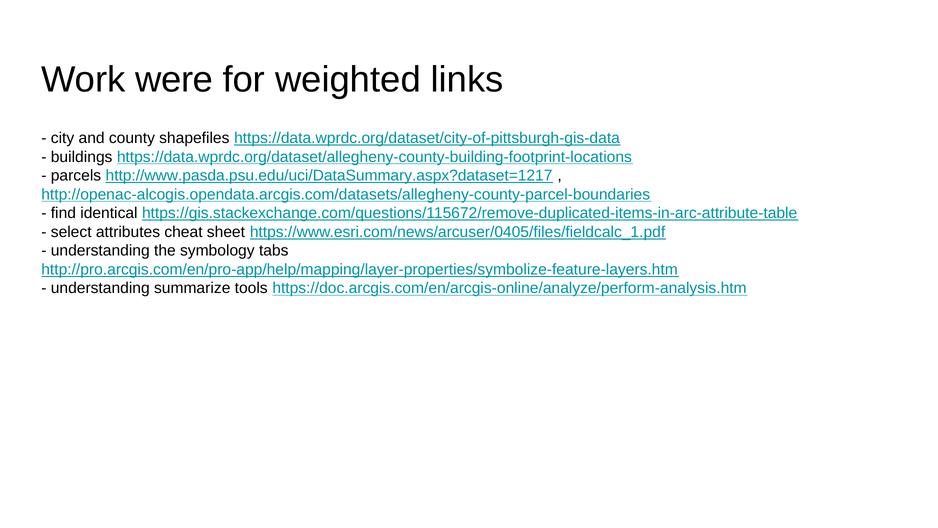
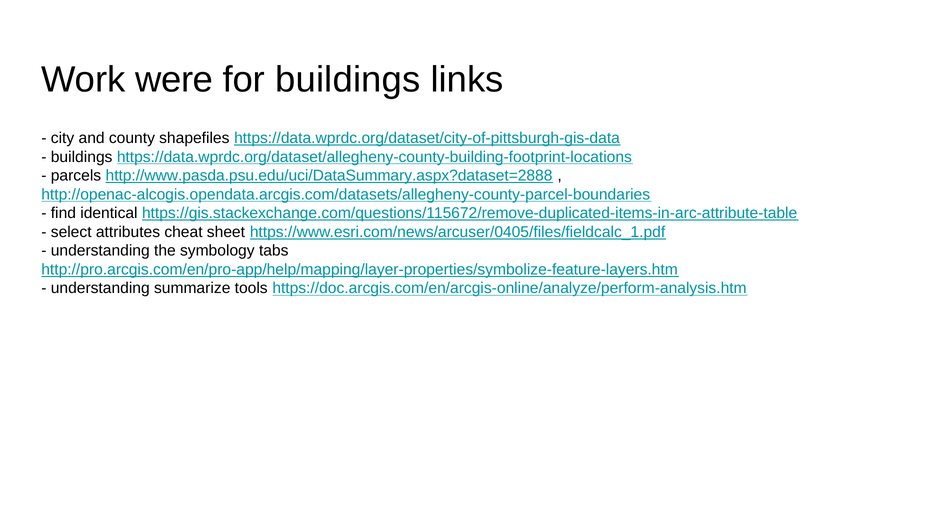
for weighted: weighted -> buildings
http://www.pasda.psu.edu/uci/DataSummary.aspx?dataset=1217: http://www.pasda.psu.edu/uci/DataSummary.aspx?dataset=1217 -> http://www.pasda.psu.edu/uci/DataSummary.aspx?dataset=2888
